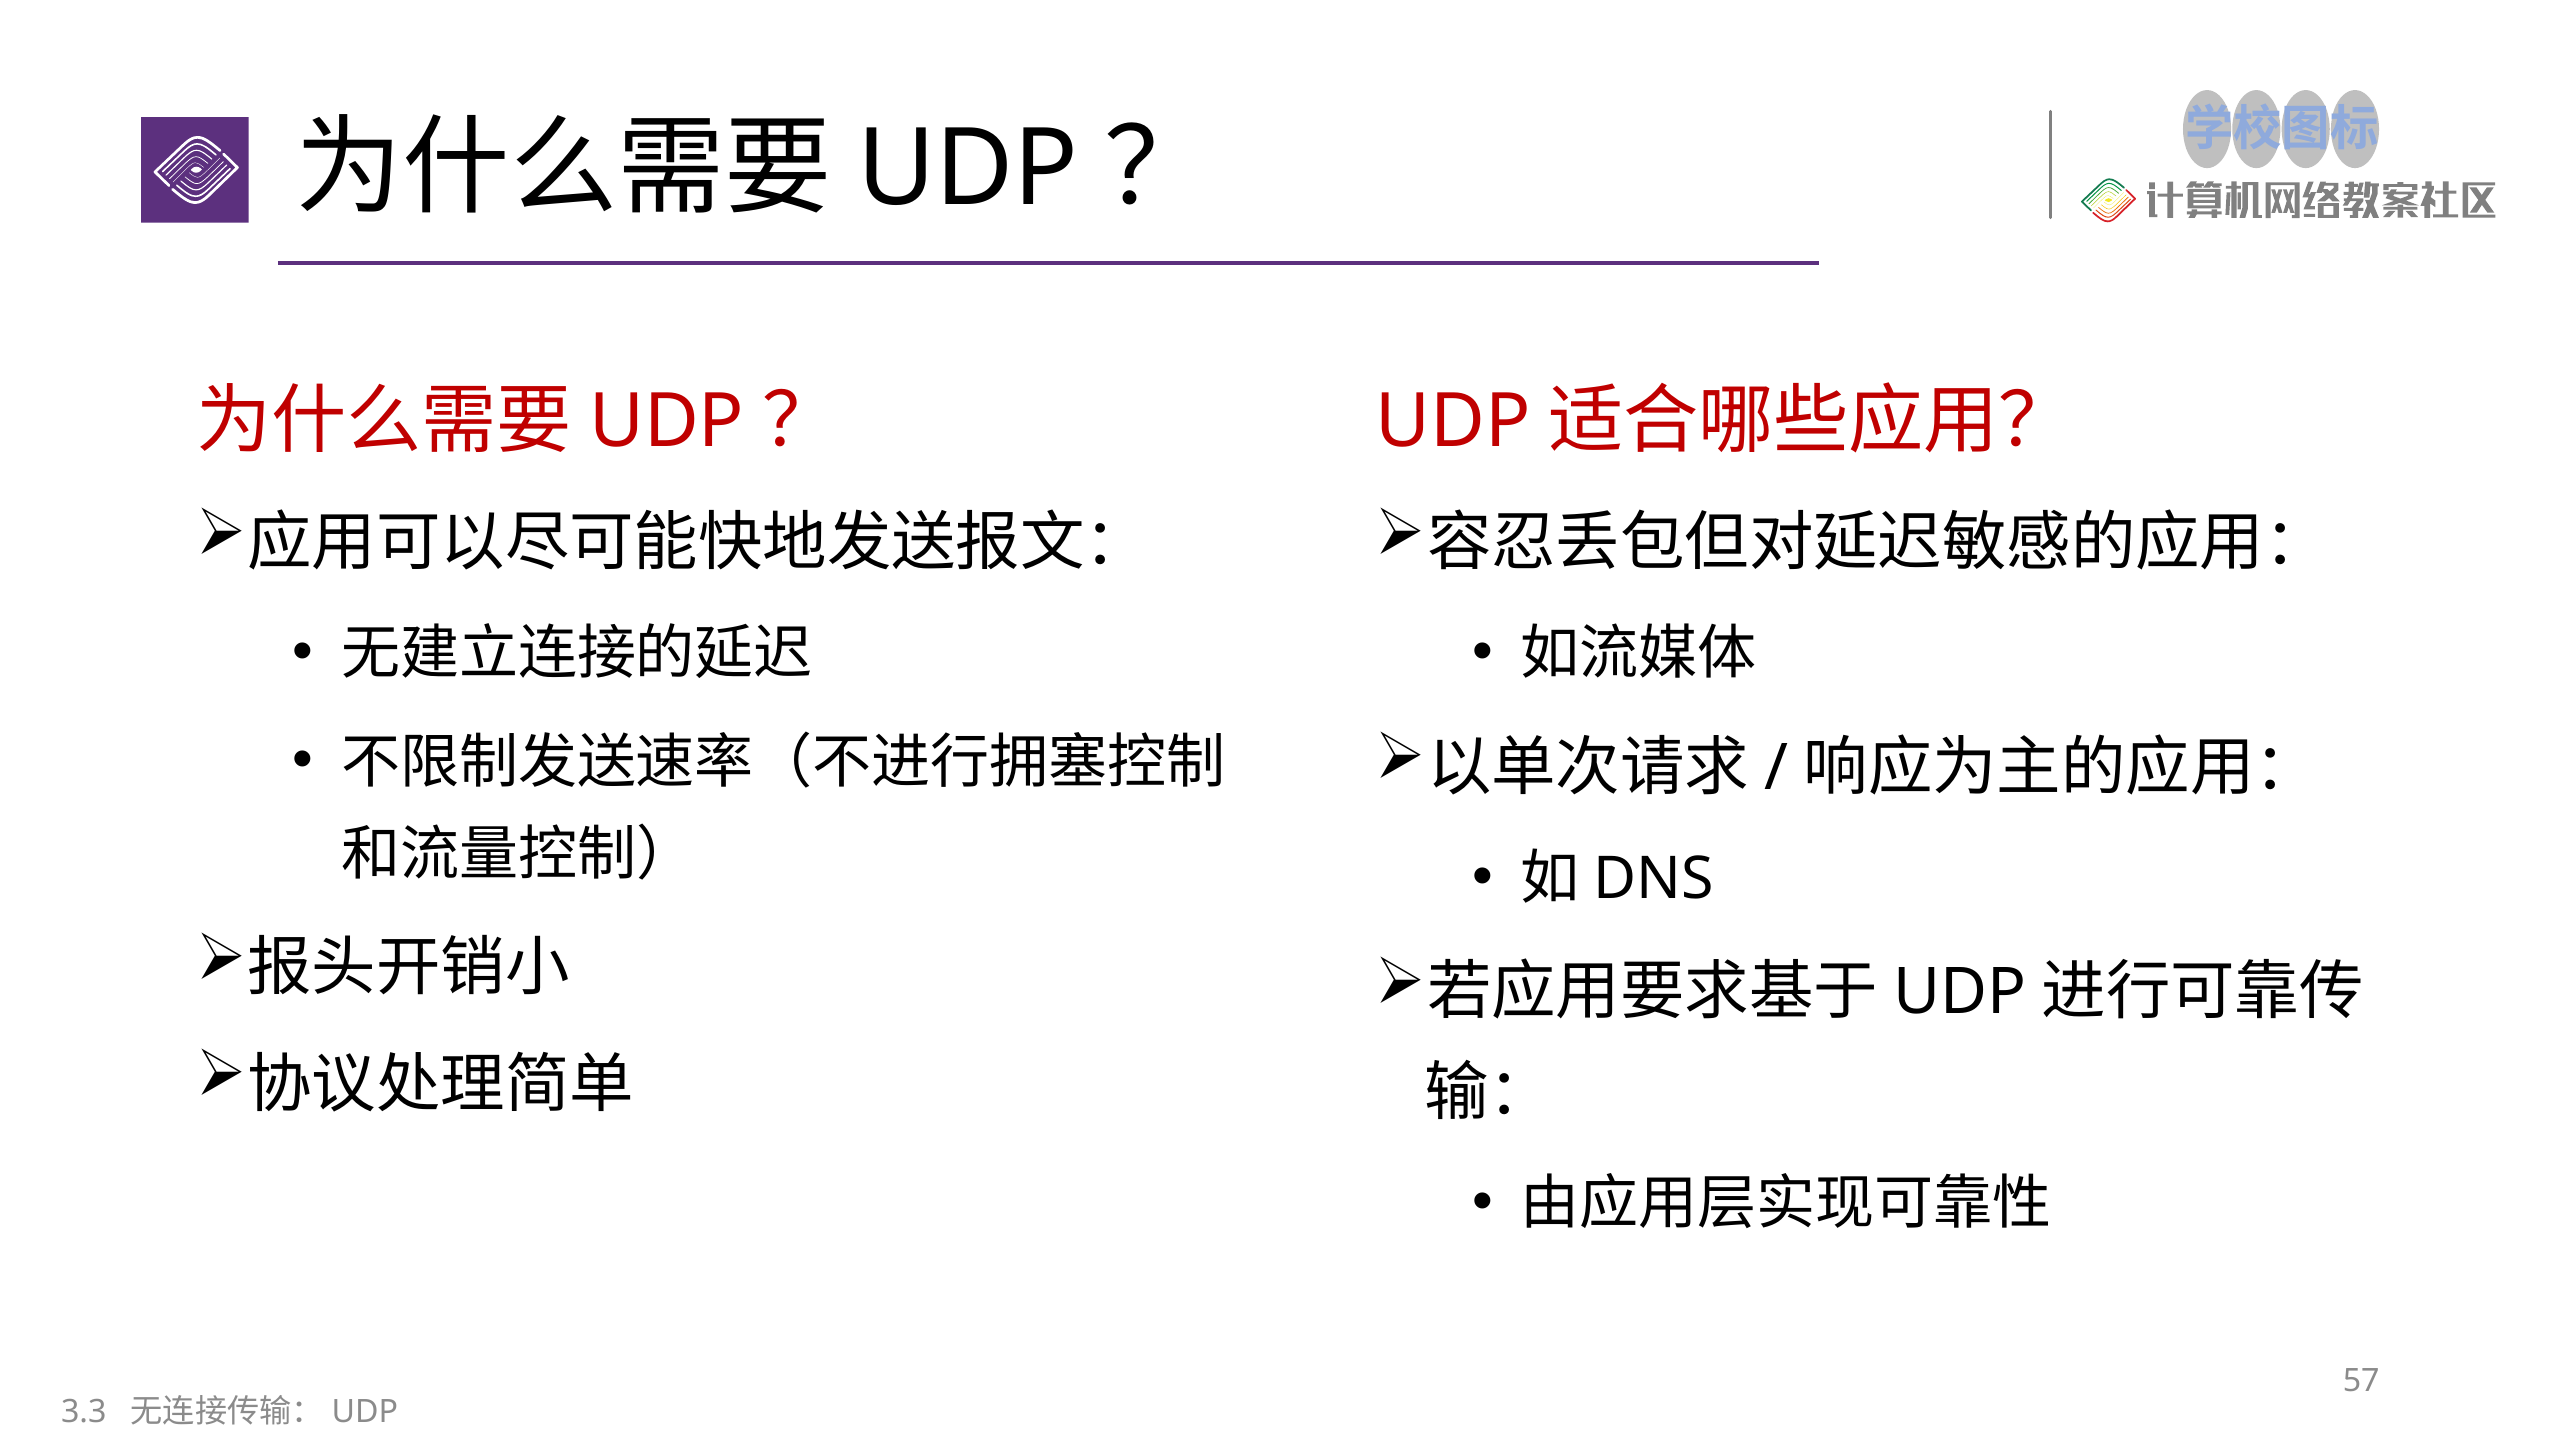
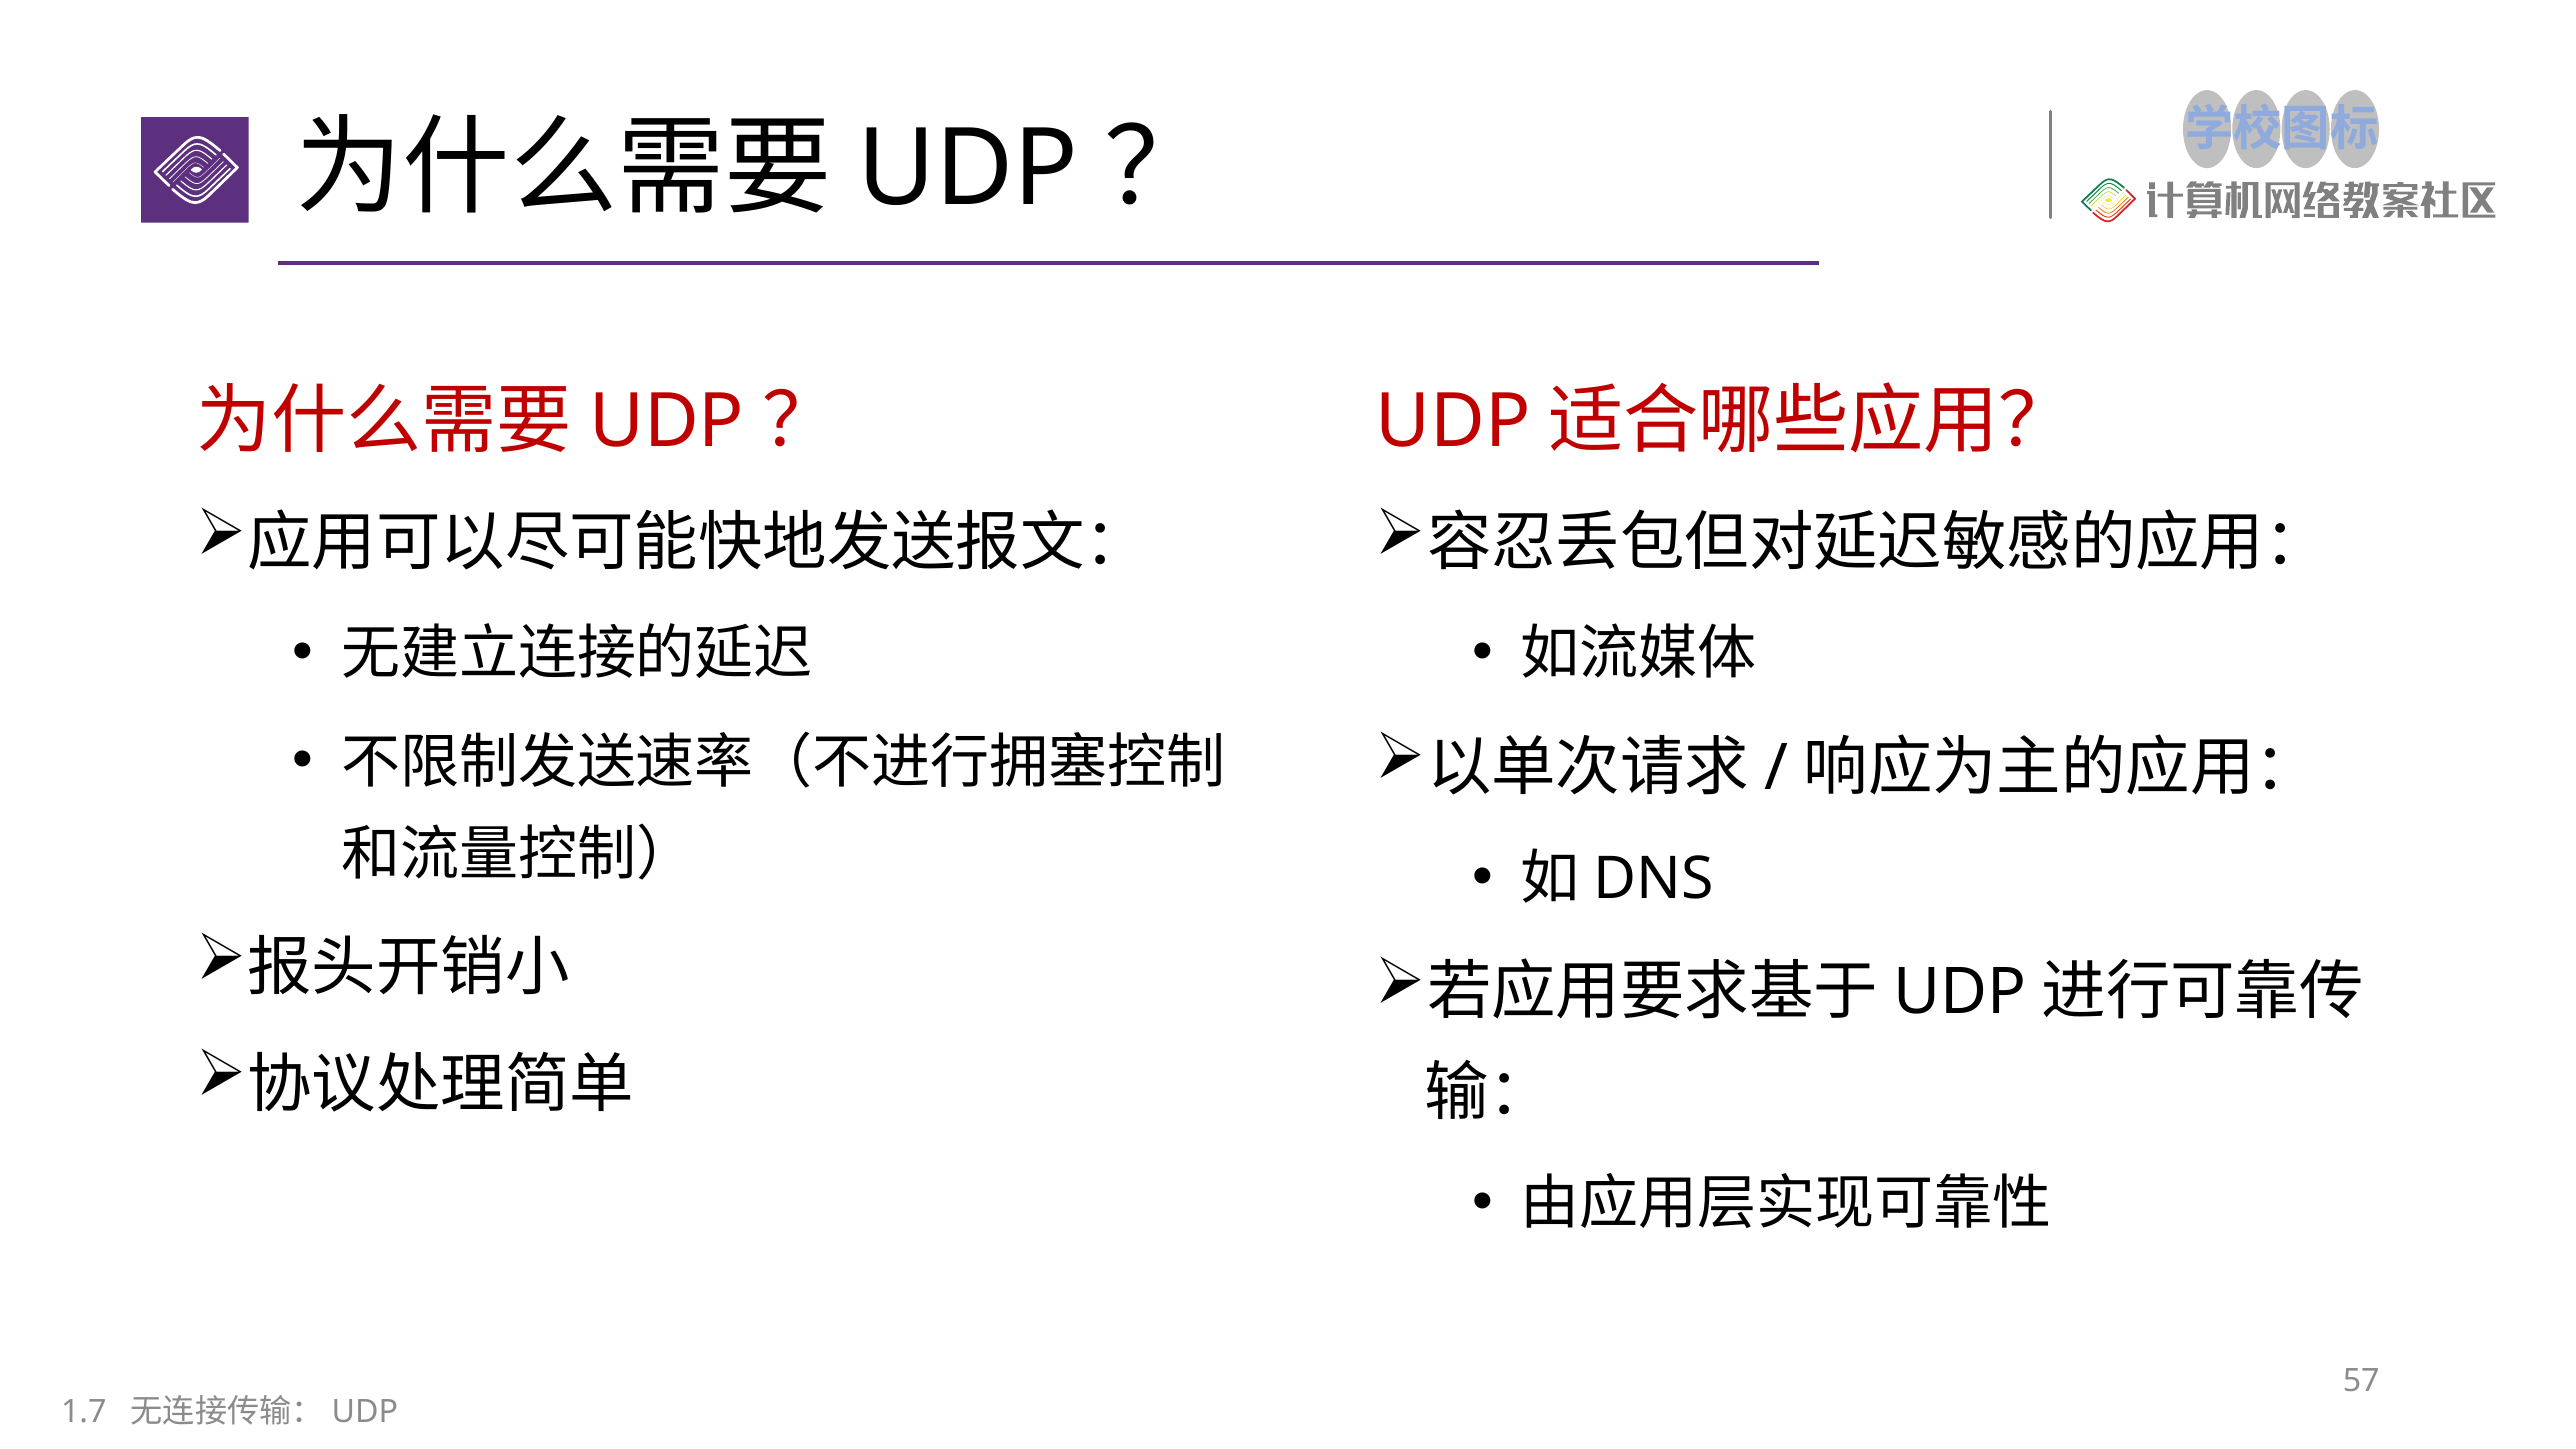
3.3: 3.3 -> 1.7
